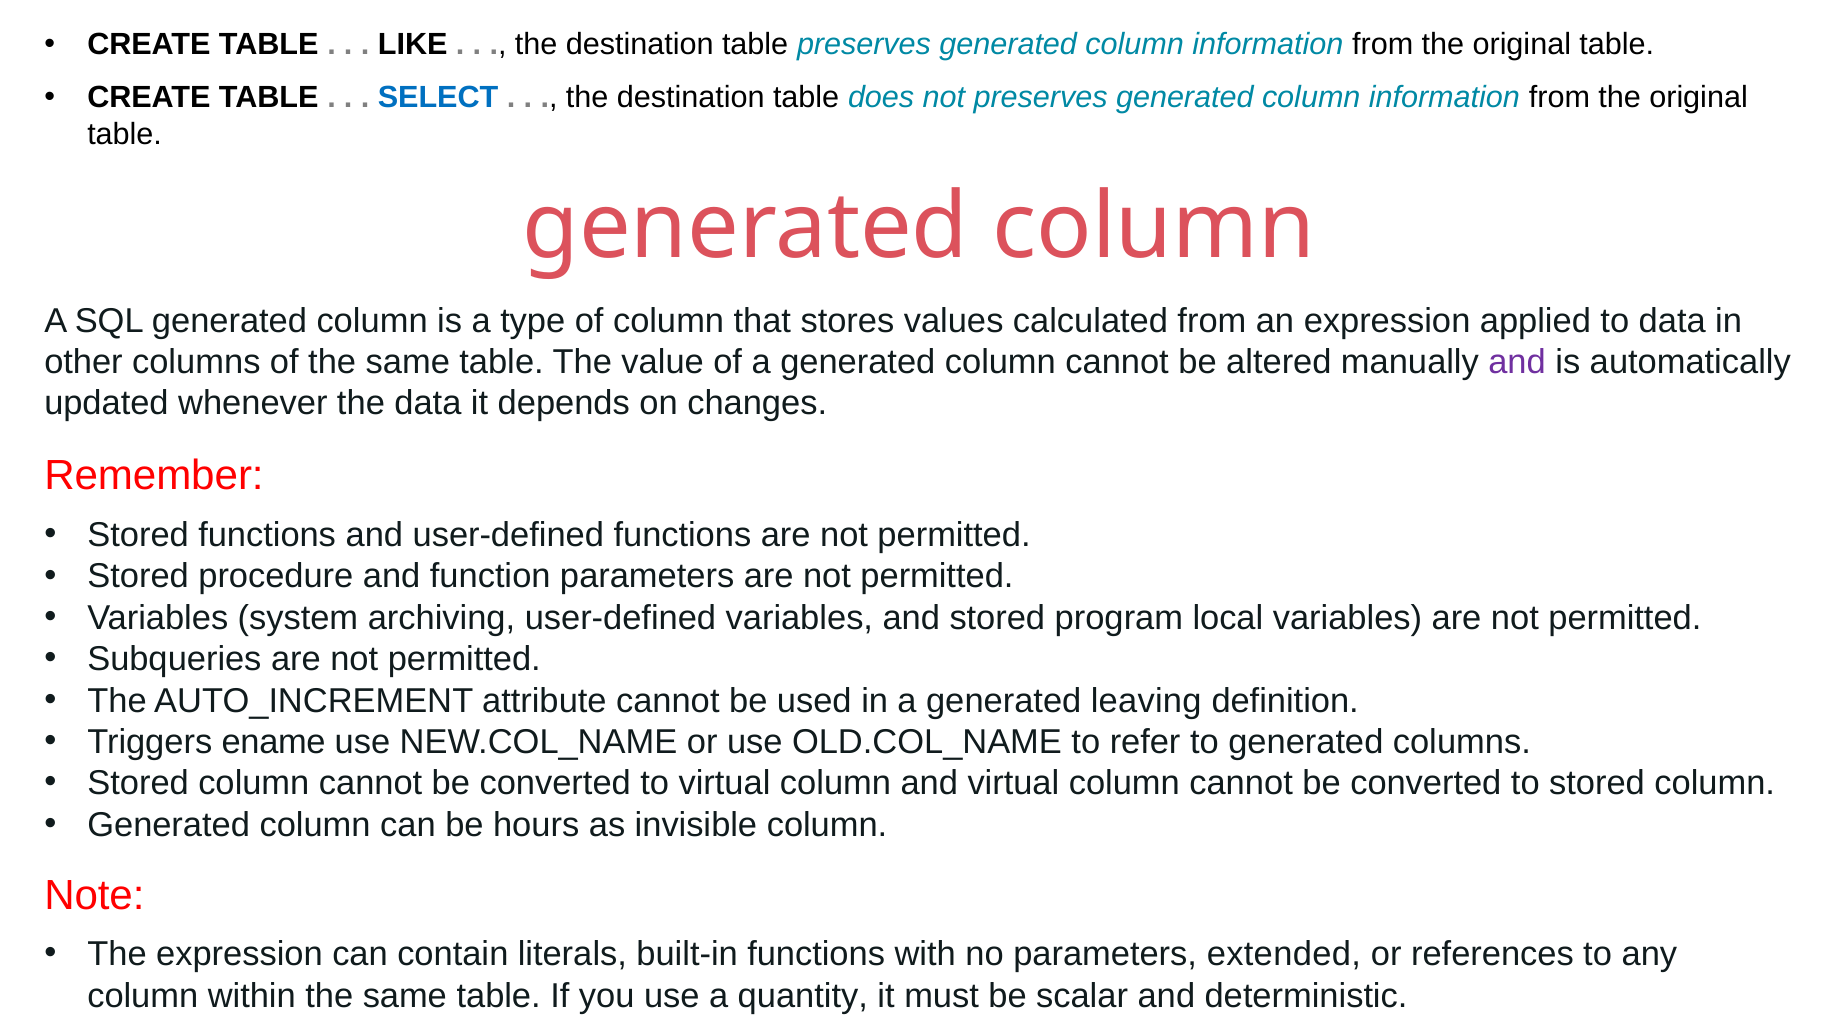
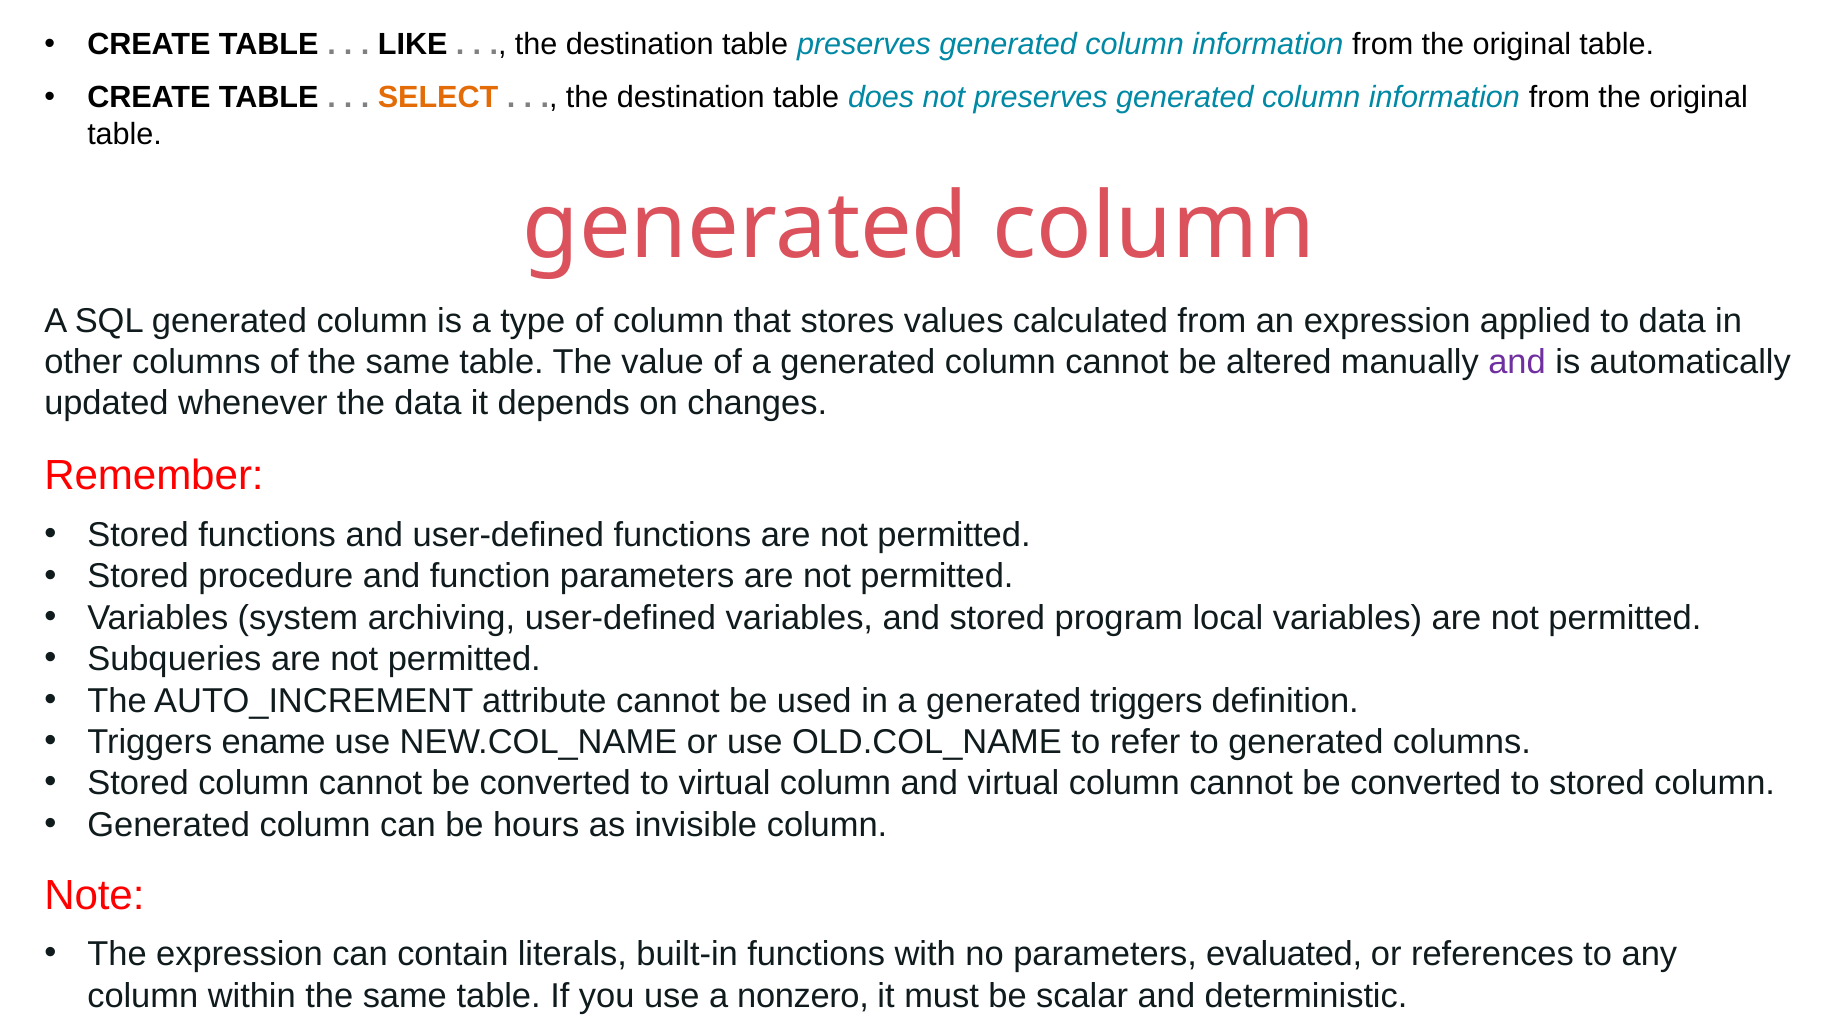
SELECT colour: blue -> orange
generated leaving: leaving -> triggers
extended: extended -> evaluated
quantity: quantity -> nonzero
